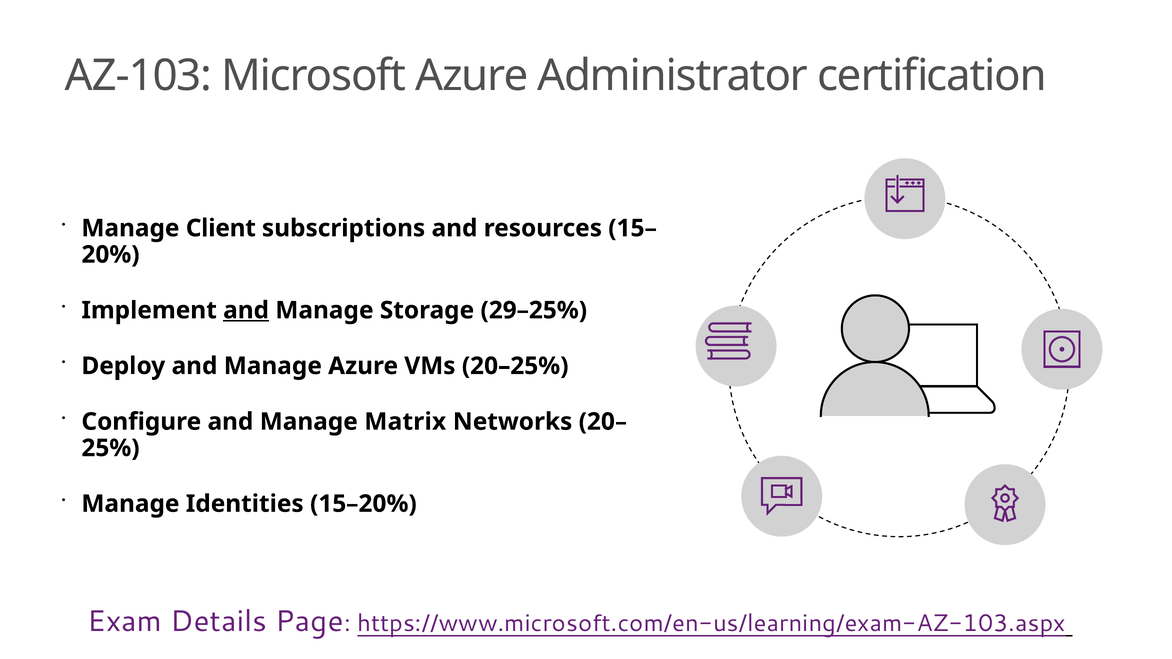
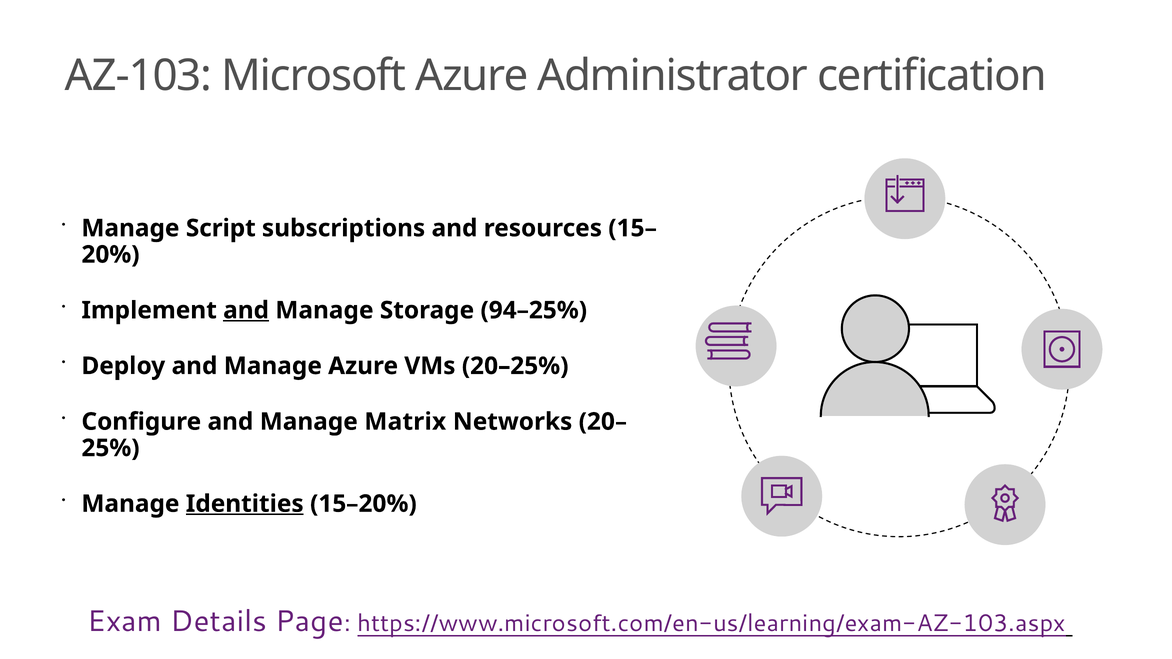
Client: Client -> Script
29–25%: 29–25% -> 94–25%
Identities underline: none -> present
